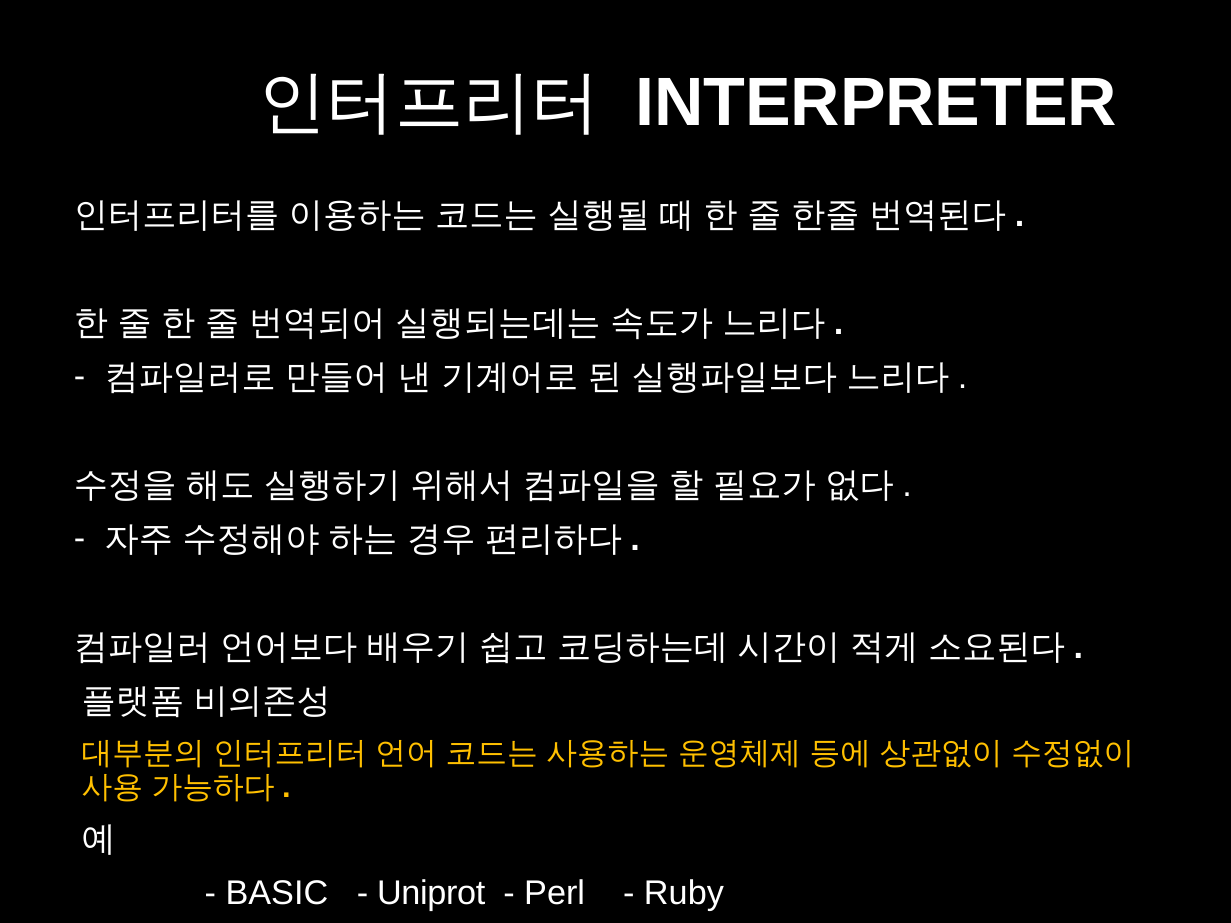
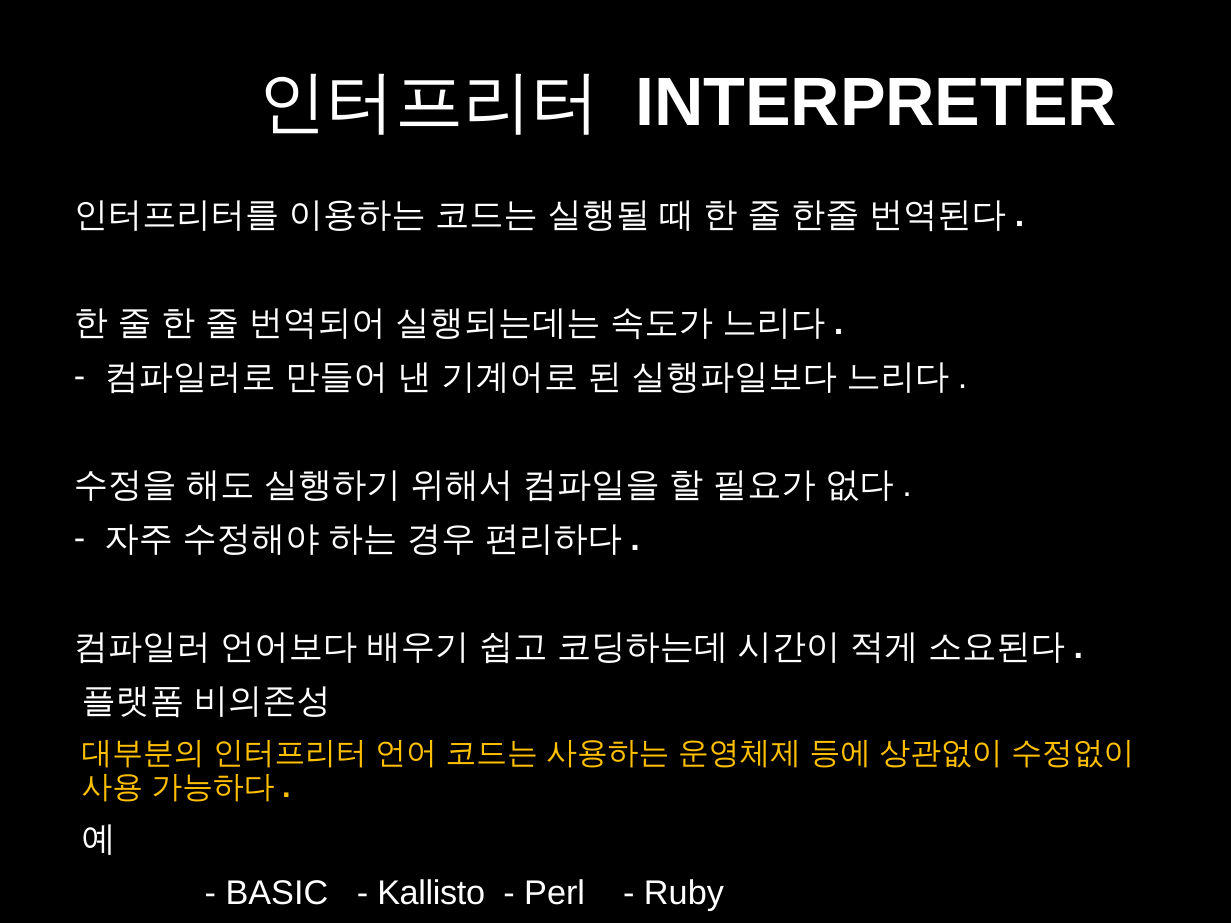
Uniprot: Uniprot -> Kallisto
